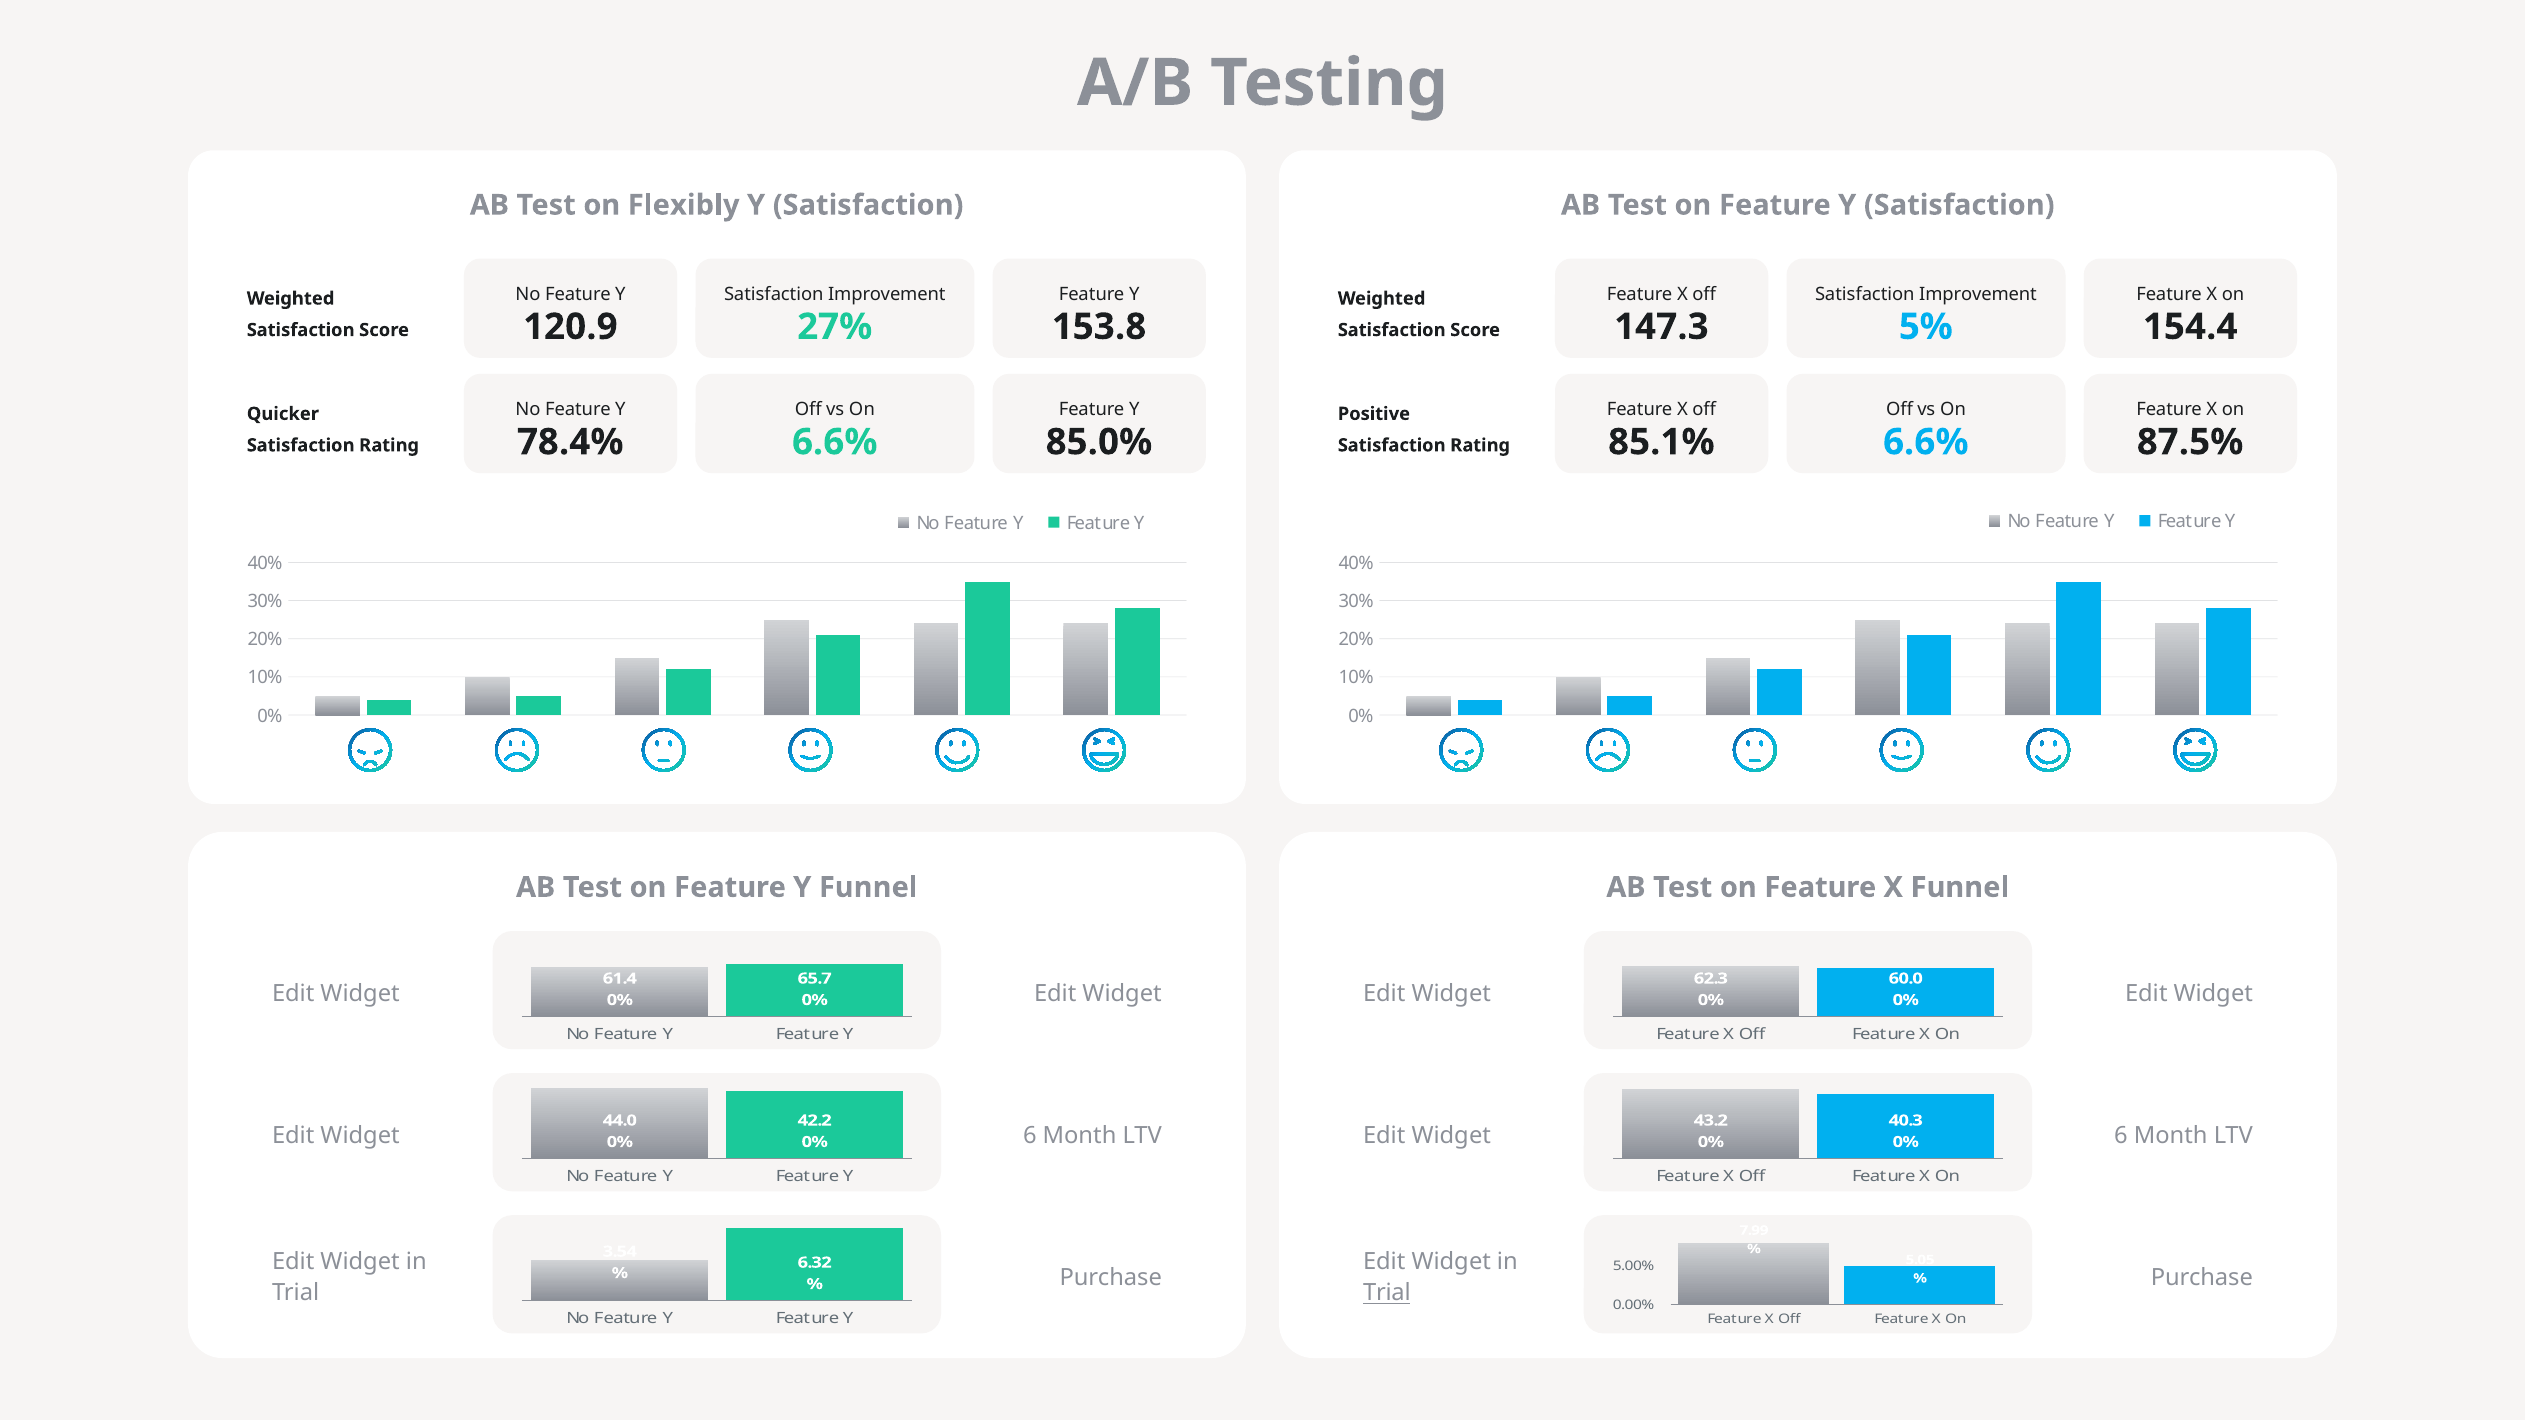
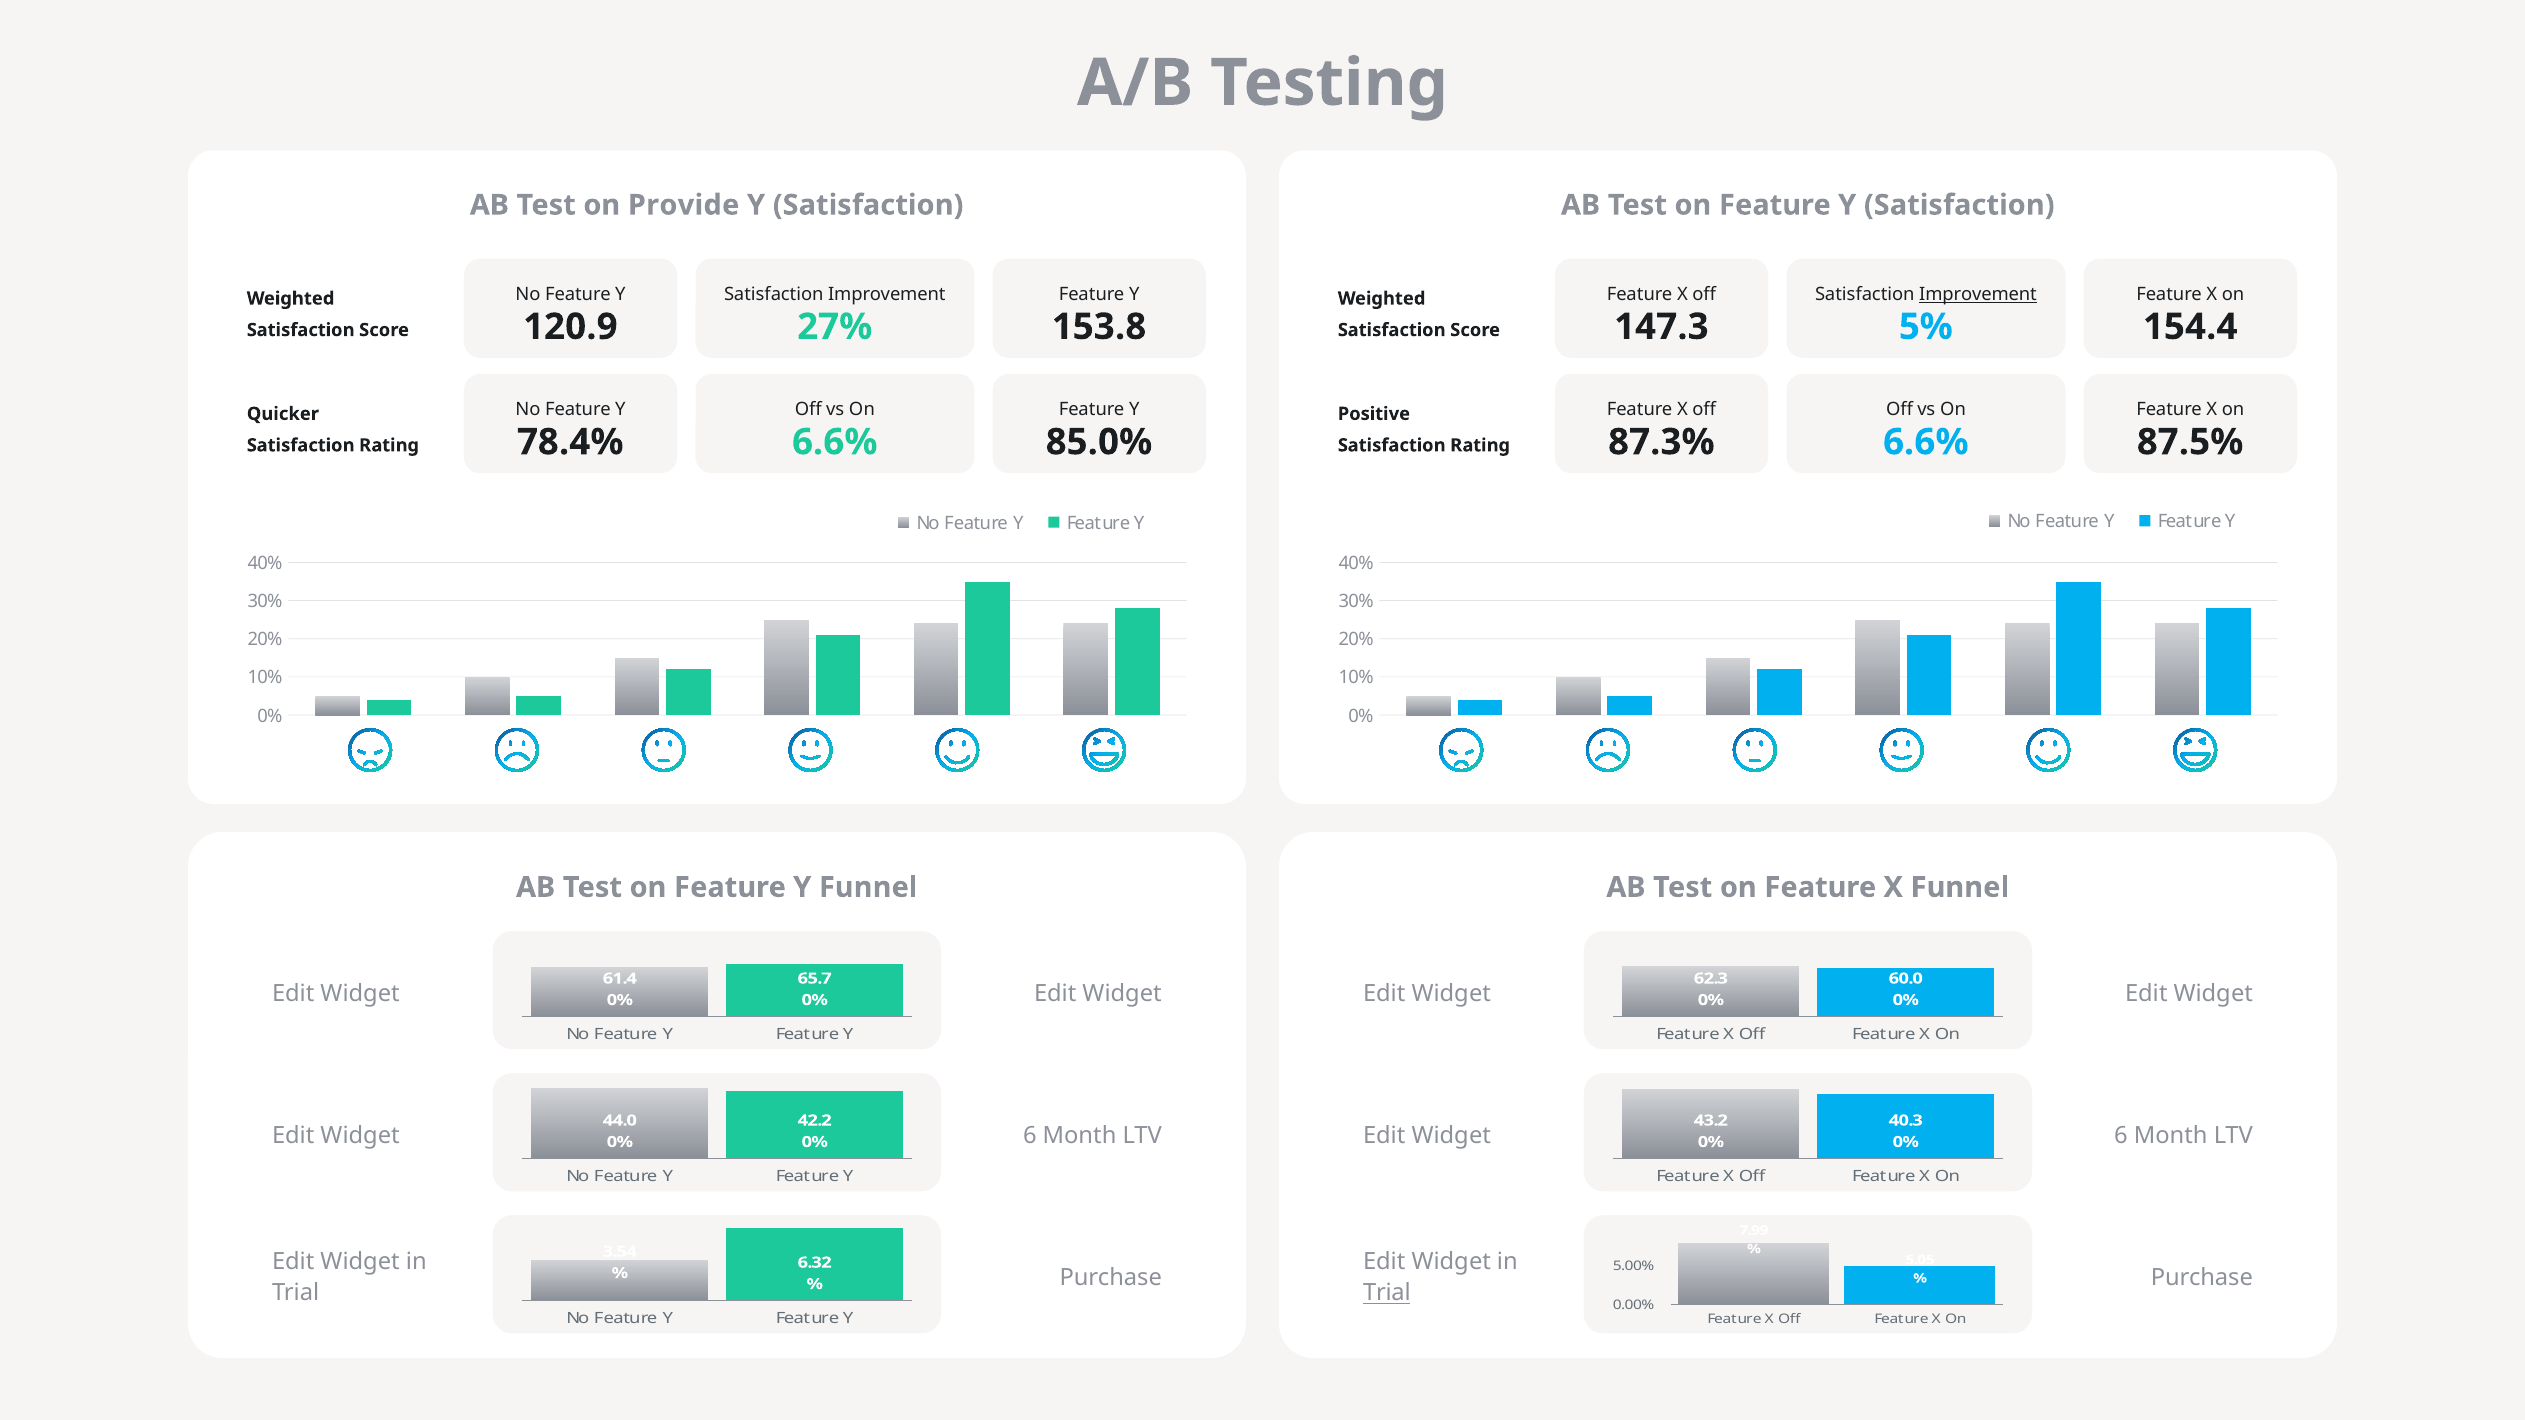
Flexibly: Flexibly -> Provide
Improvement at (1978, 295) underline: none -> present
85.1%: 85.1% -> 87.3%
